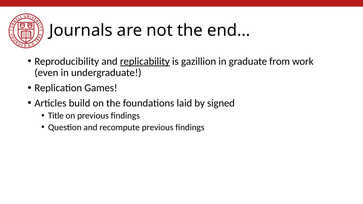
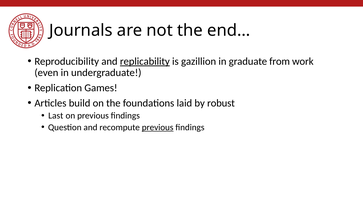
signed: signed -> robust
Title: Title -> Last
previous at (158, 127) underline: none -> present
